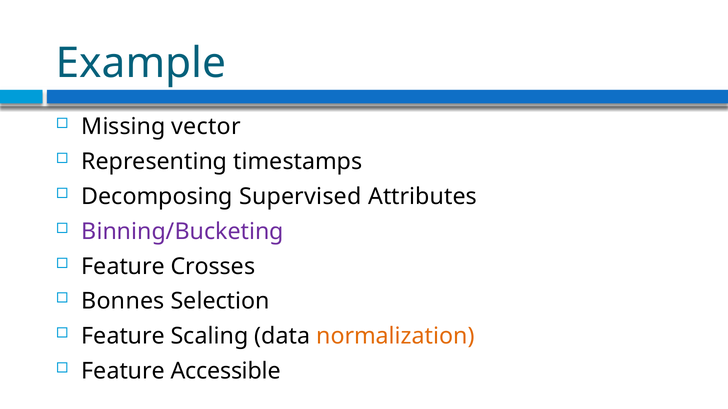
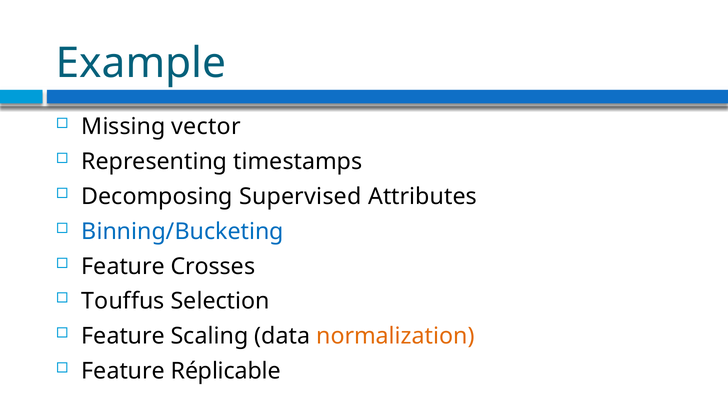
Binning/Bucketing colour: purple -> blue
Bonnes: Bonnes -> Touffus
Accessible: Accessible -> Réplicable
